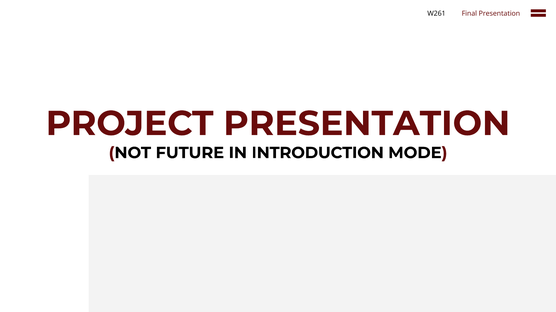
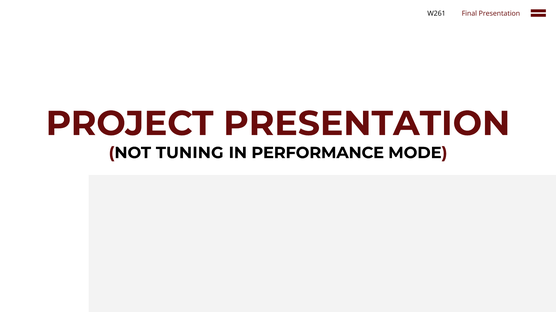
FUTURE: FUTURE -> TUNING
INTRODUCTION: INTRODUCTION -> PERFORMANCE
